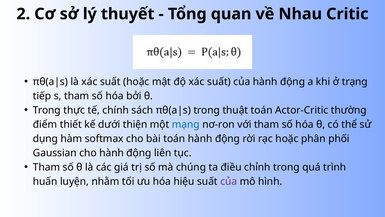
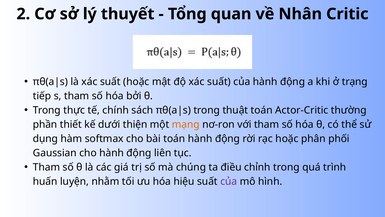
Nhau: Nhau -> Nhân
điểm: điểm -> phần
mạng colour: blue -> orange
